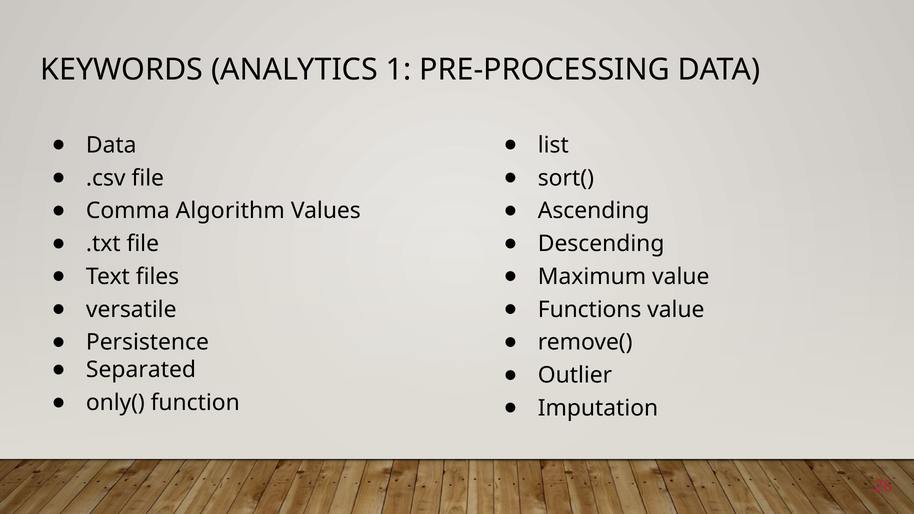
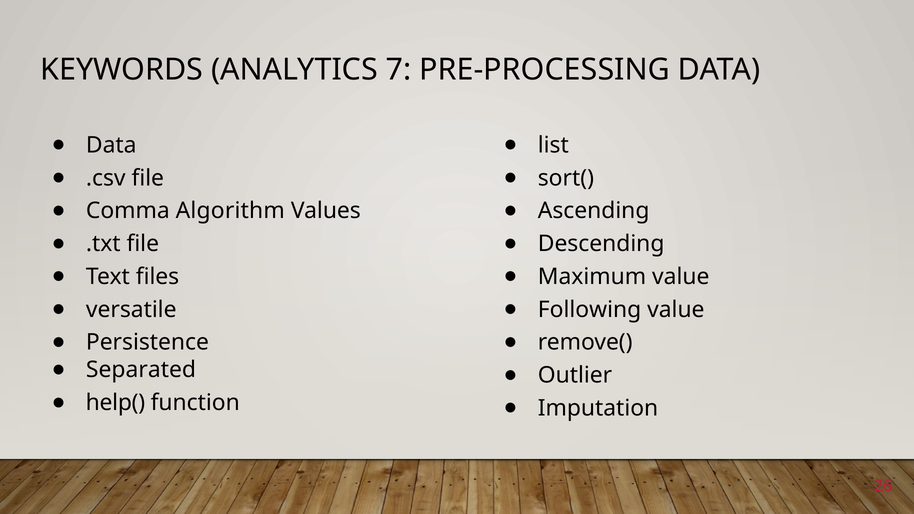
1: 1 -> 7
Functions: Functions -> Following
only(: only( -> help(
